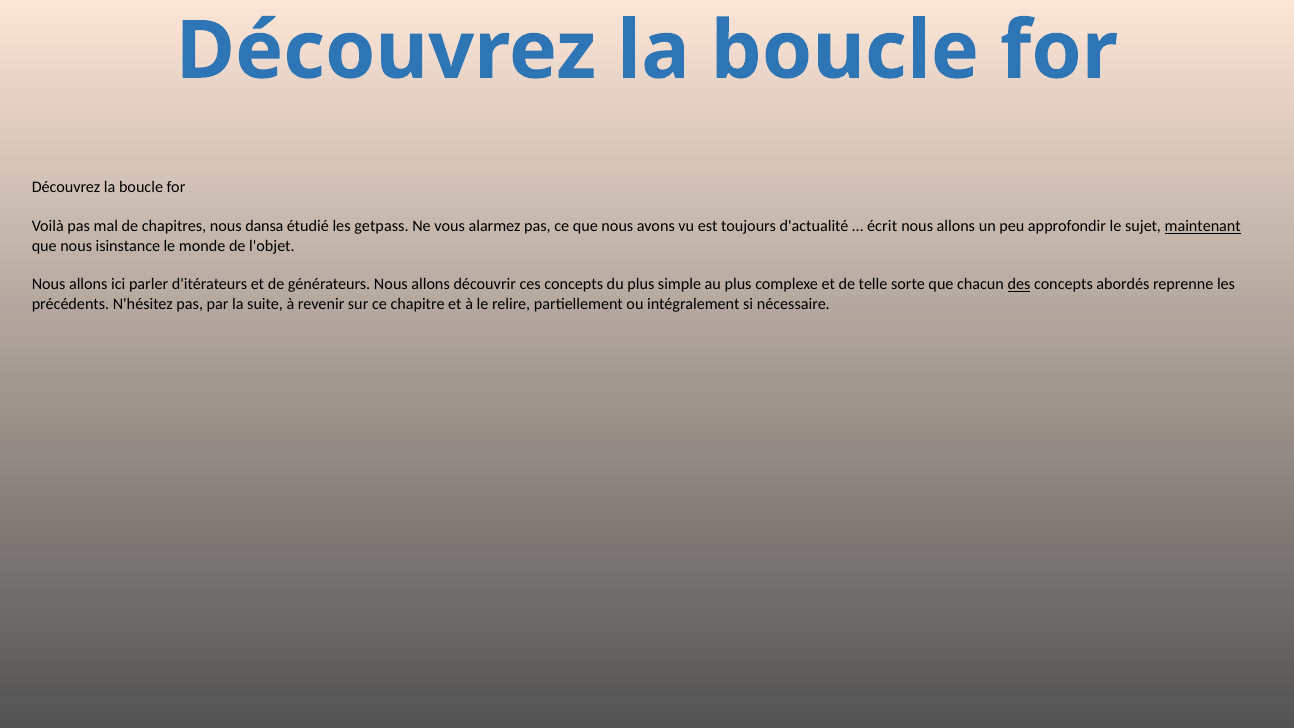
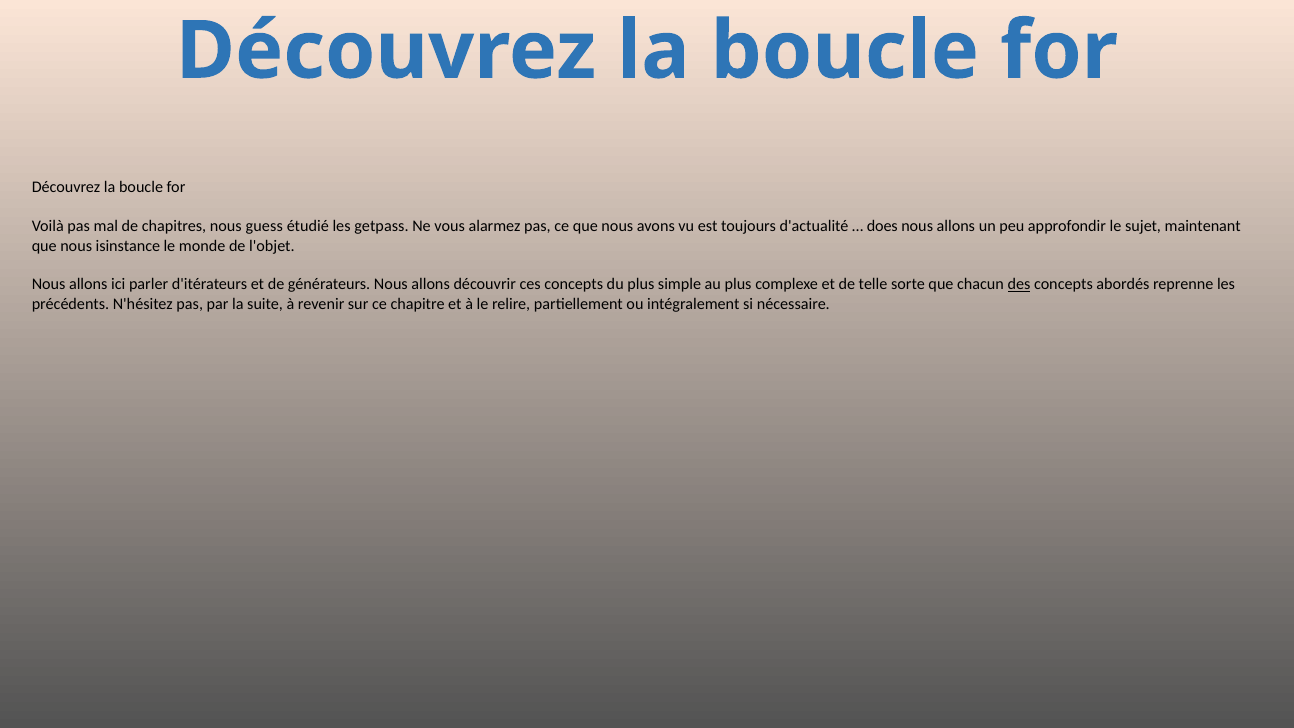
dansa: dansa -> guess
écrit: écrit -> does
maintenant underline: present -> none
